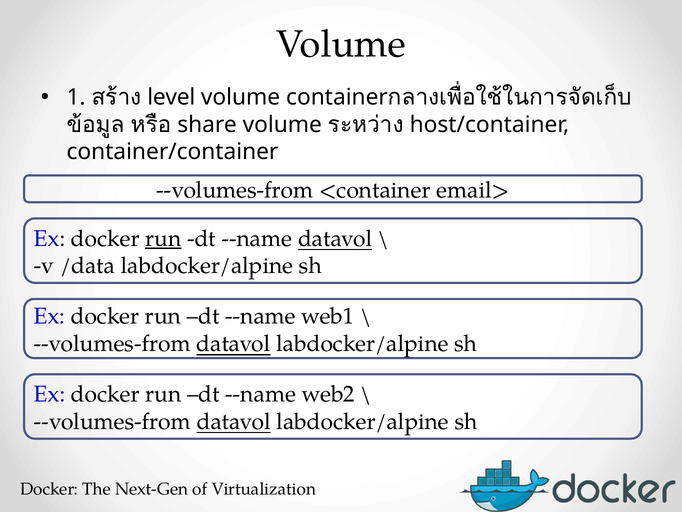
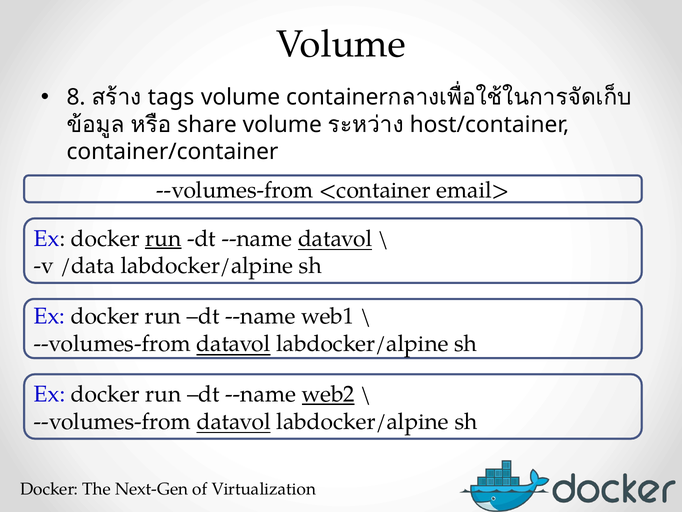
1: 1 -> 8
level: level -> tags
web2 underline: none -> present
